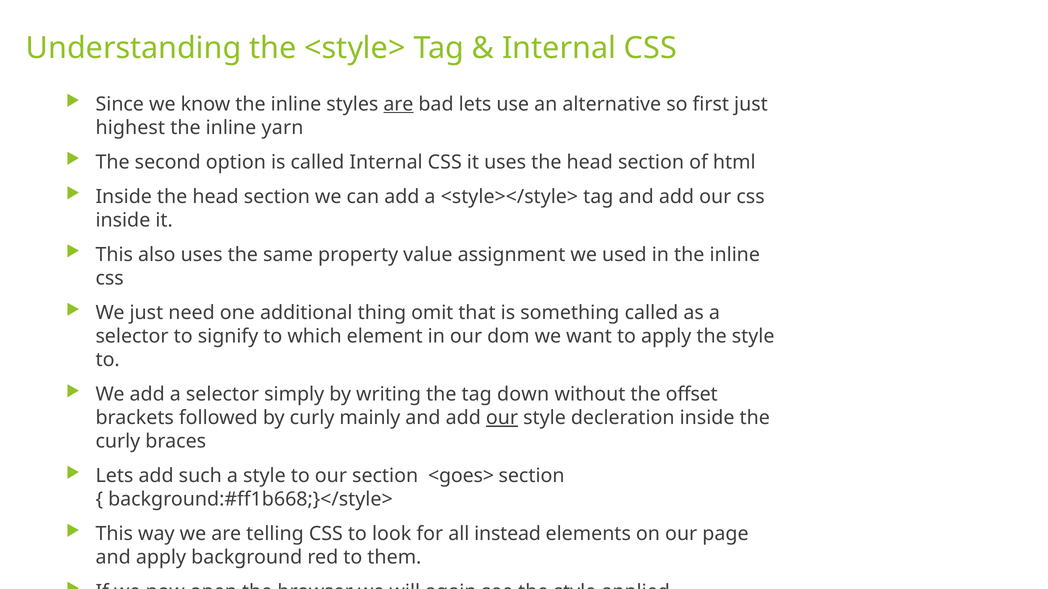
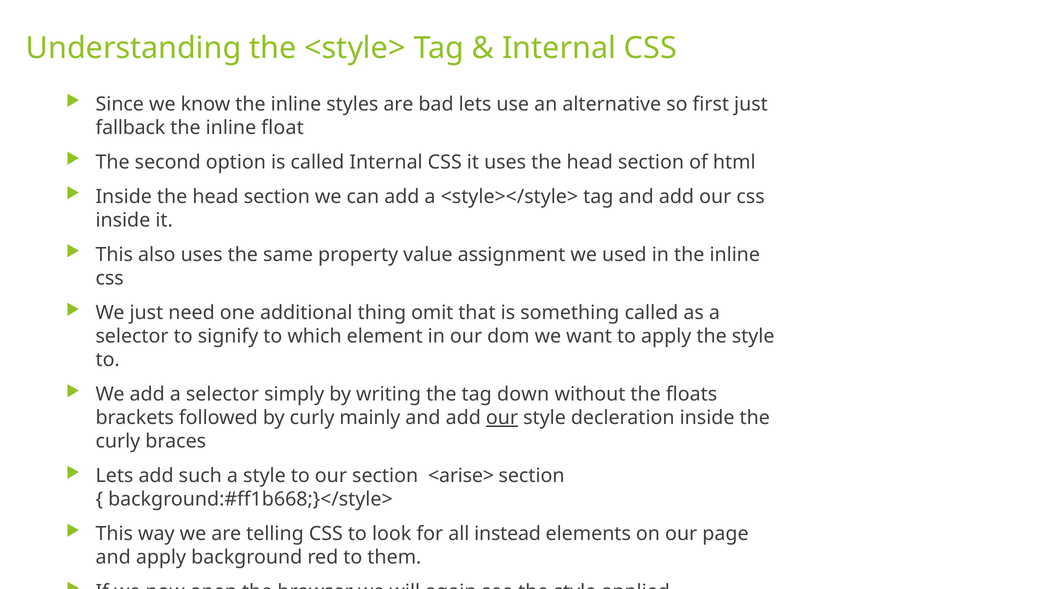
are at (398, 104) underline: present -> none
highest: highest -> fallback
yarn: yarn -> float
offset: offset -> floats
<goes>: <goes> -> <arise>
